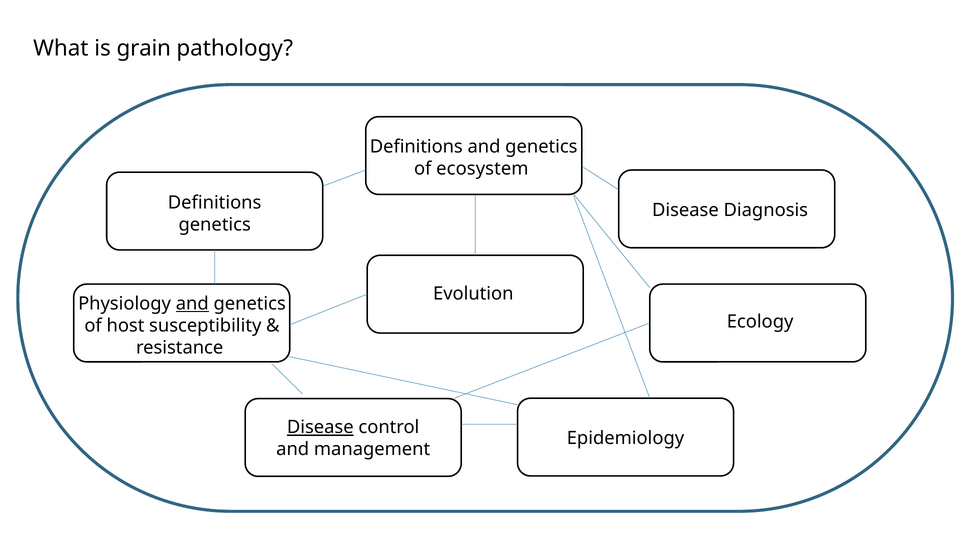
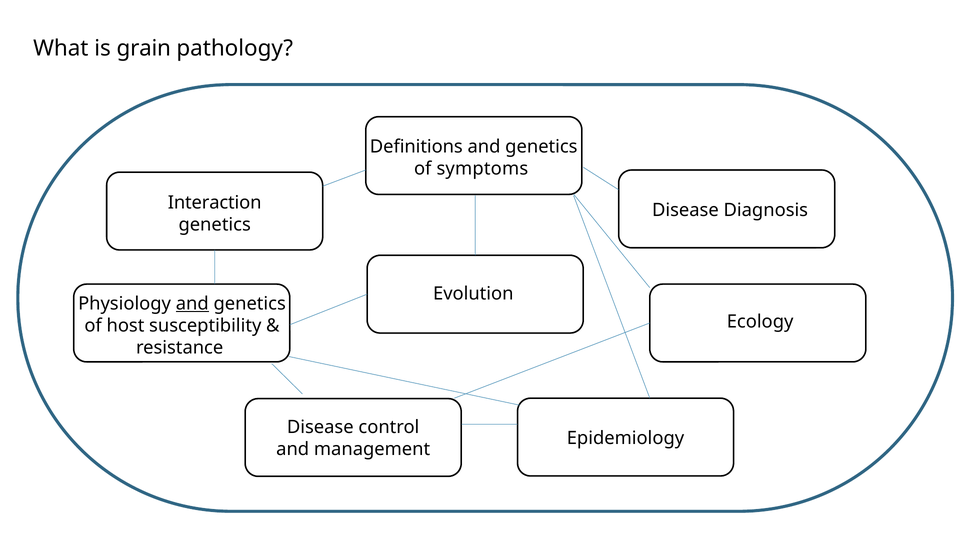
ecosystem: ecosystem -> symptoms
Definitions at (215, 203): Definitions -> Interaction
Disease at (320, 428) underline: present -> none
